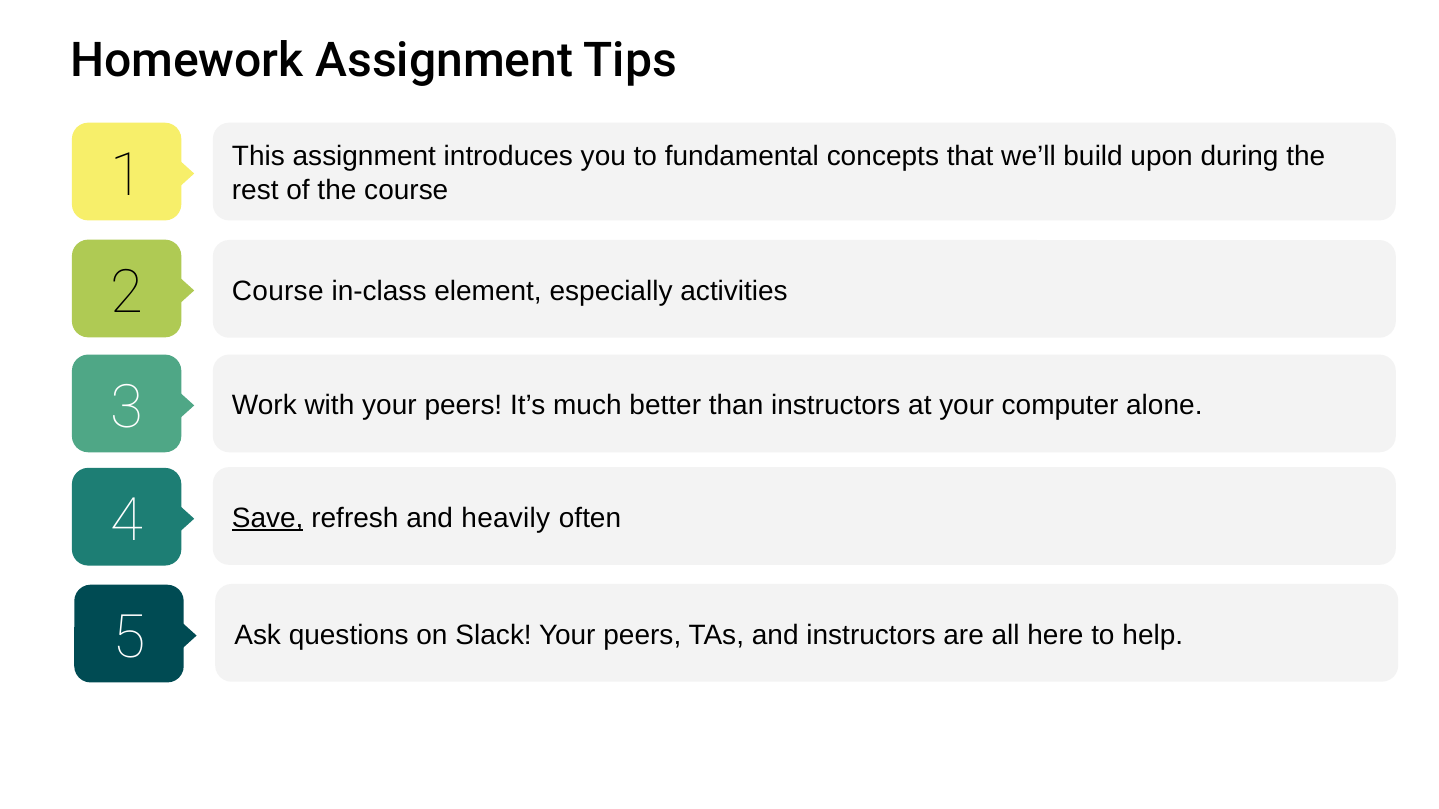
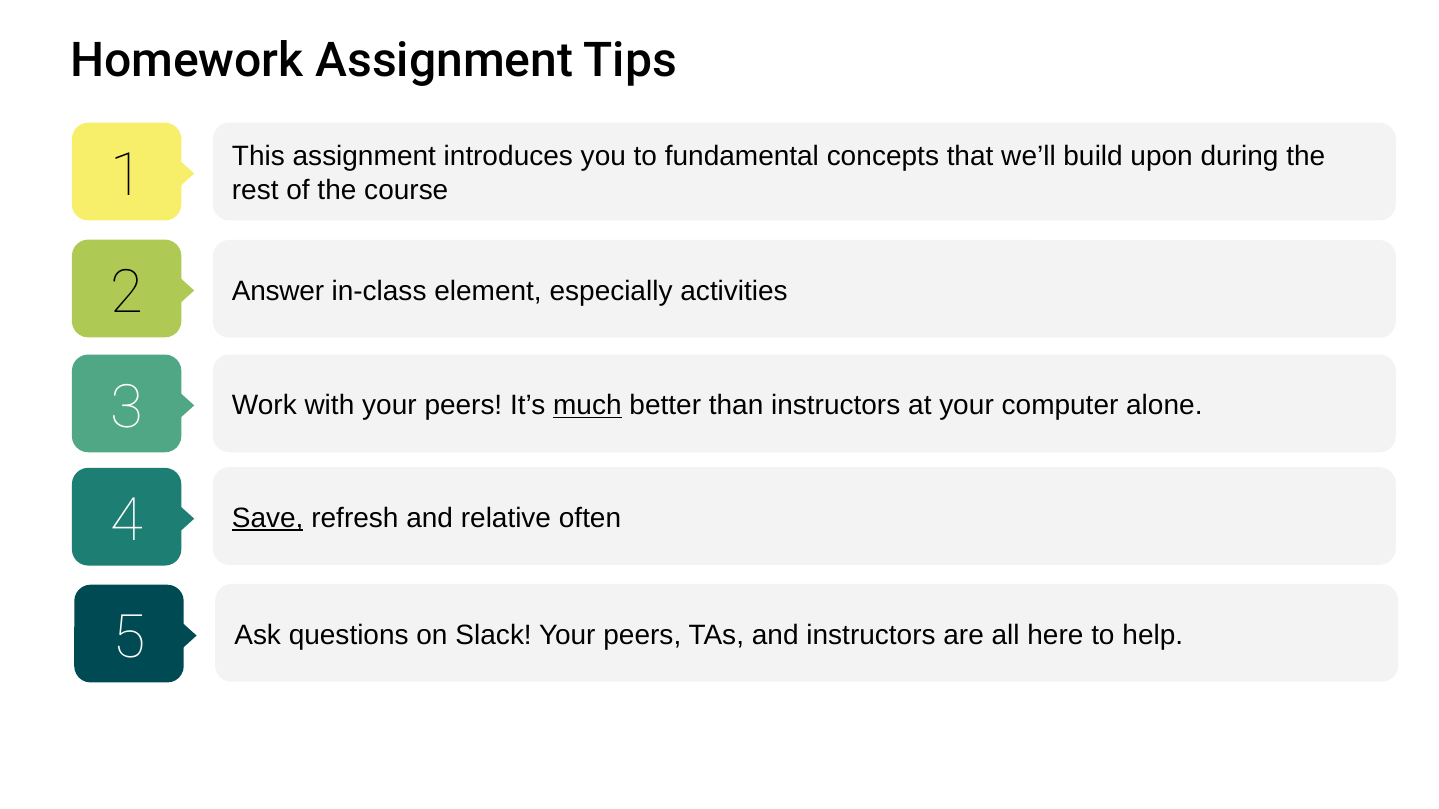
Course at (278, 291): Course -> Answer
much underline: none -> present
heavily: heavily -> relative
